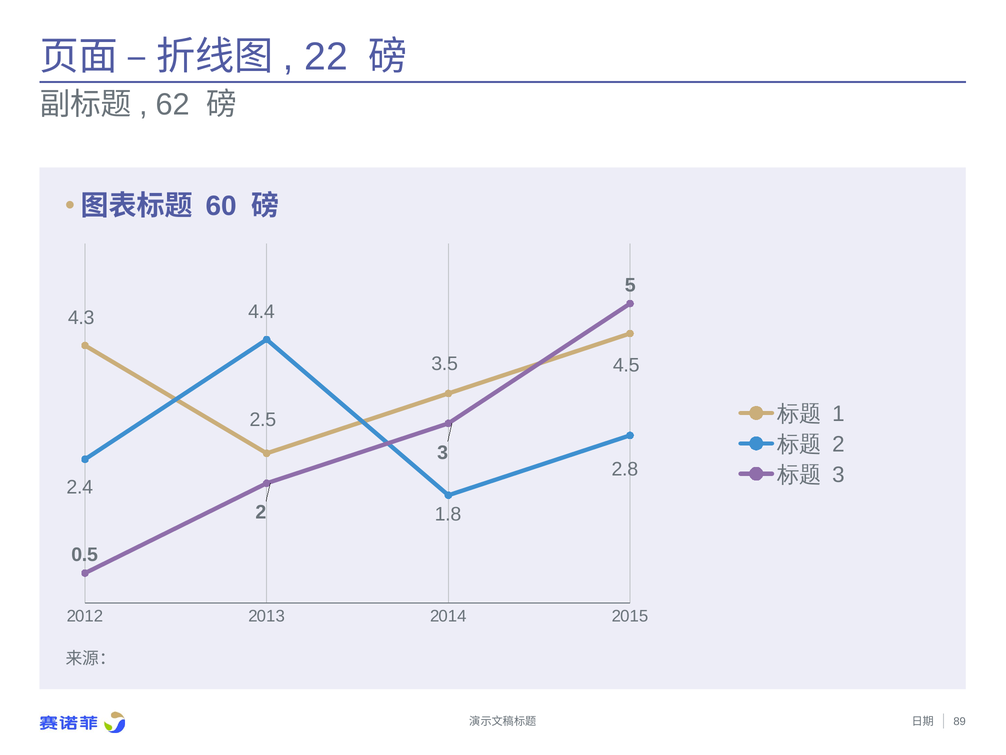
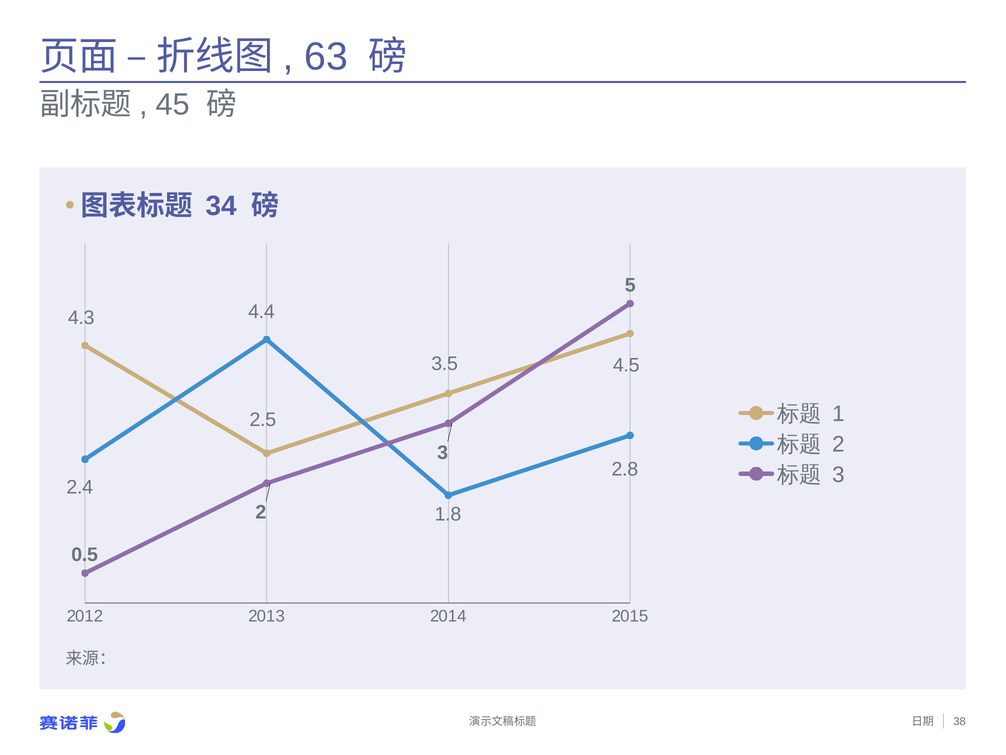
22: 22 -> 63
62: 62 -> 45
60: 60 -> 34
89: 89 -> 38
